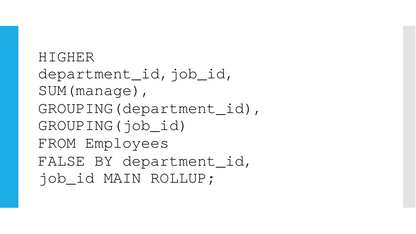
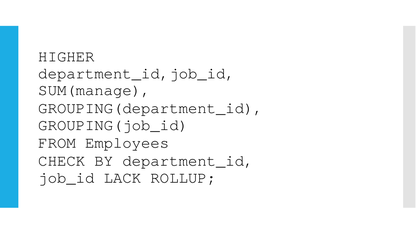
FALSE: FALSE -> CHECK
MAIN: MAIN -> LACK
